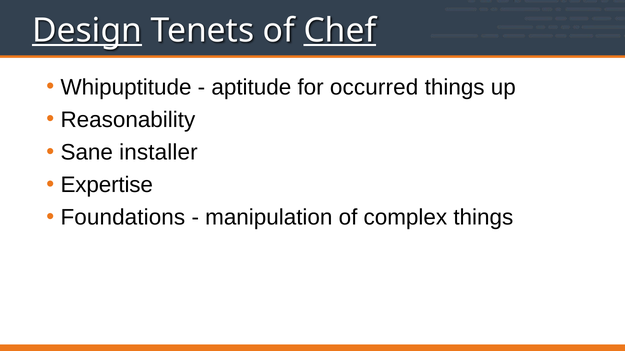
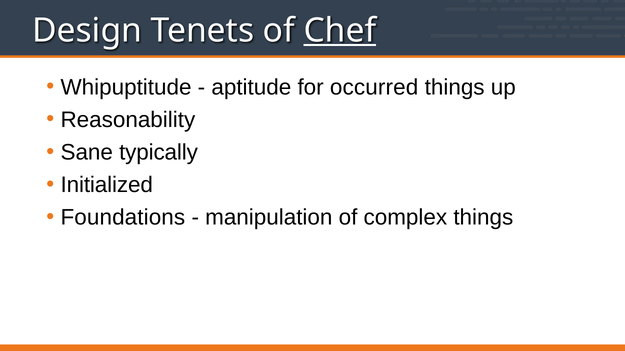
Design underline: present -> none
installer: installer -> typically
Expertise: Expertise -> Initialized
